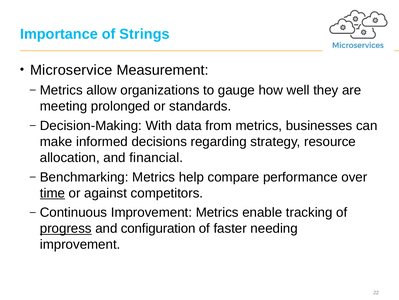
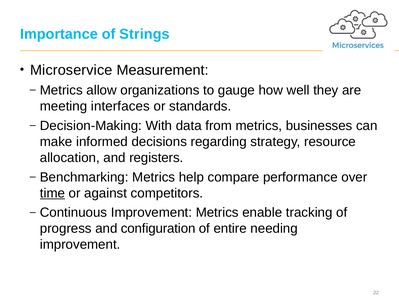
prolonged: prolonged -> interfaces
financial: financial -> registers
progress underline: present -> none
faster: faster -> entire
